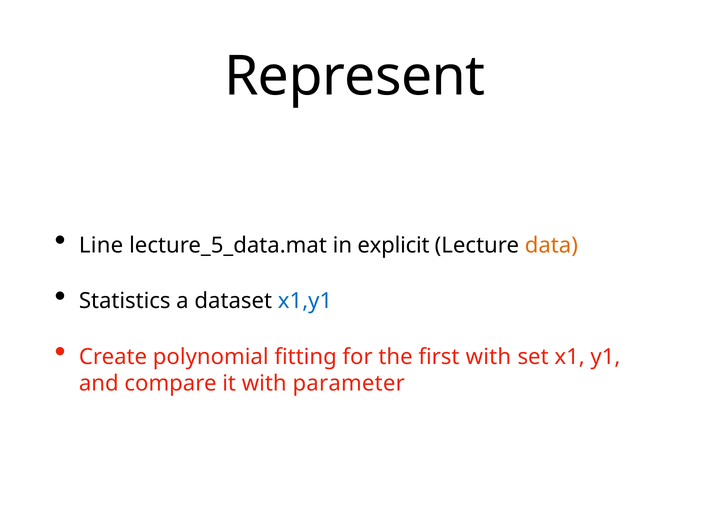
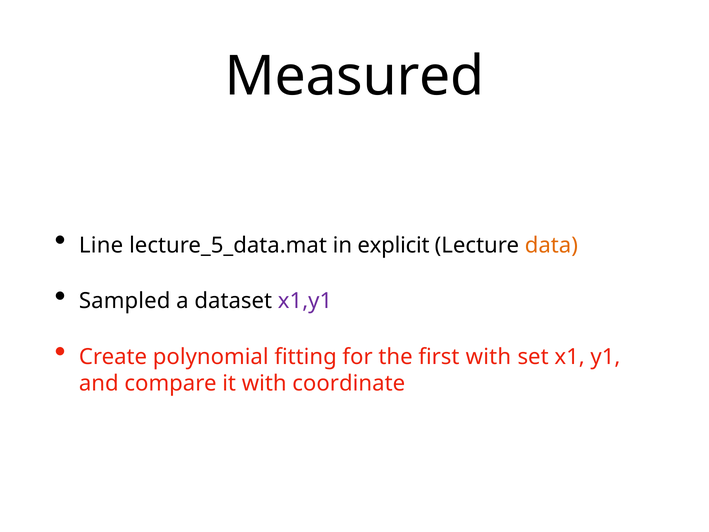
Represent: Represent -> Measured
Statistics: Statistics -> Sampled
x1,y1 colour: blue -> purple
parameter: parameter -> coordinate
